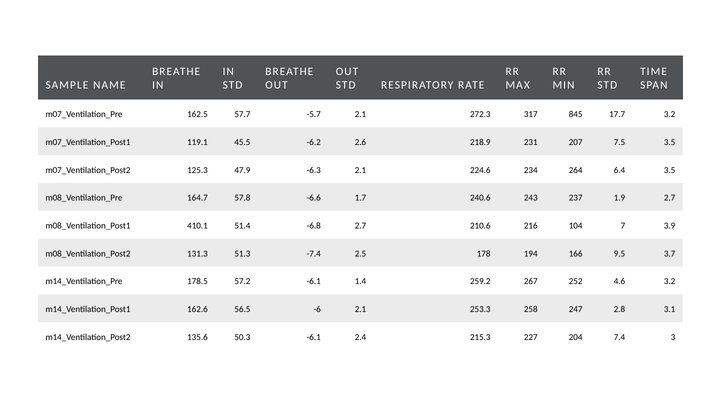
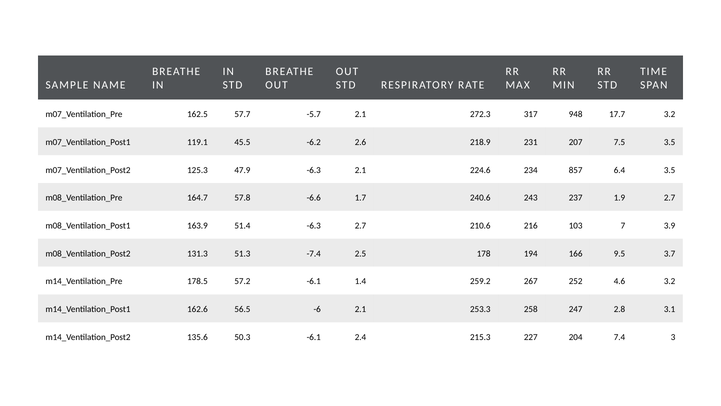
845: 845 -> 948
264: 264 -> 857
410.1: 410.1 -> 163.9
51.4 -6.8: -6.8 -> -6.3
104: 104 -> 103
